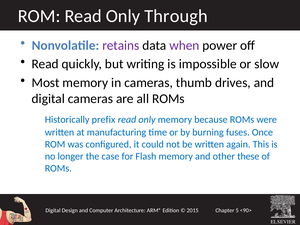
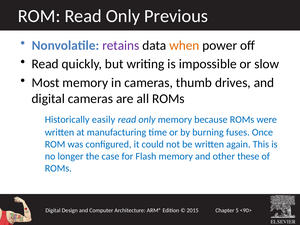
Through: Through -> Previous
when colour: purple -> orange
prefix: prefix -> easily
